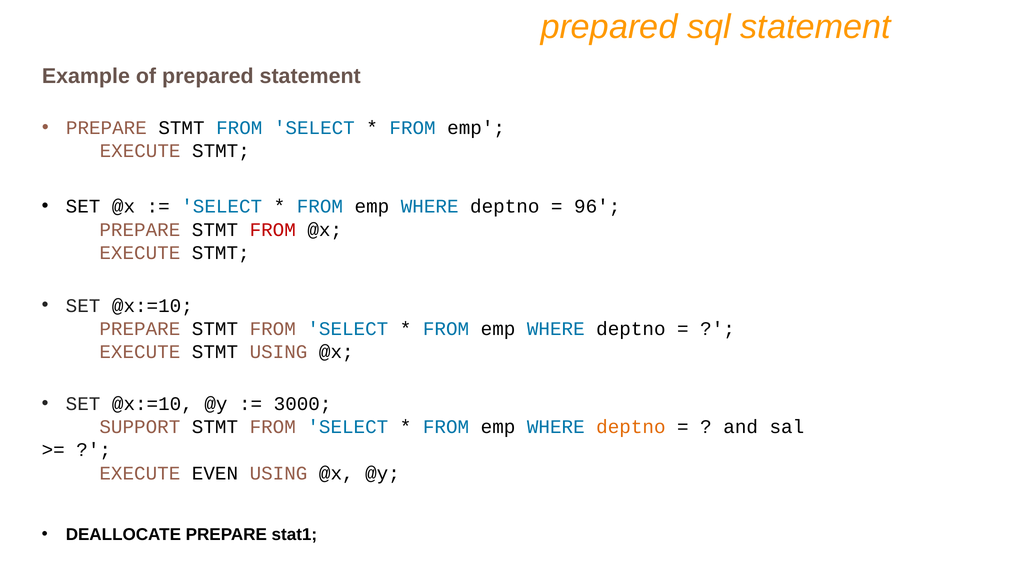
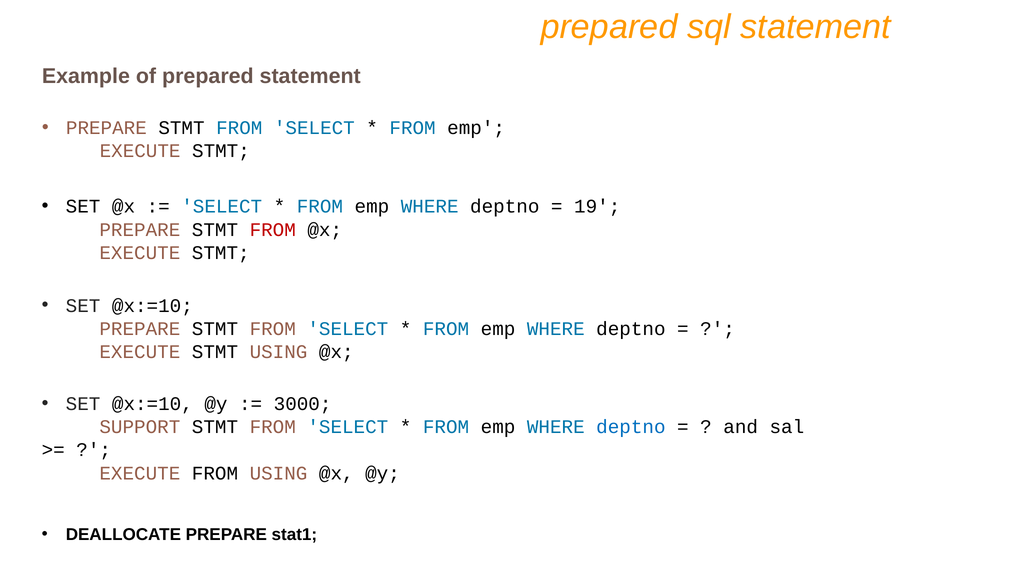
96: 96 -> 19
deptno at (631, 427) colour: orange -> blue
EXECUTE EVEN: EVEN -> FROM
